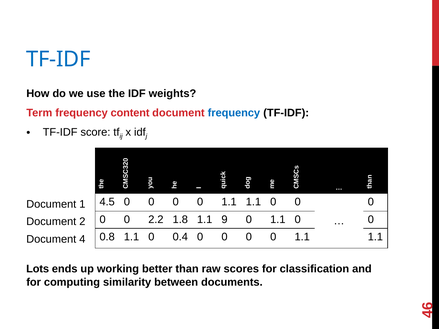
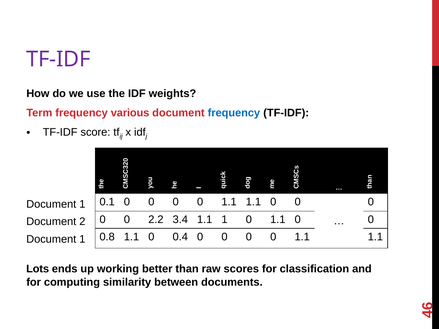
TF-IDF at (58, 59) colour: blue -> purple
content: content -> various
4.5: 4.5 -> 0.1
1.8: 1.8 -> 3.4
1.1 9: 9 -> 1
4 at (82, 240): 4 -> 1
